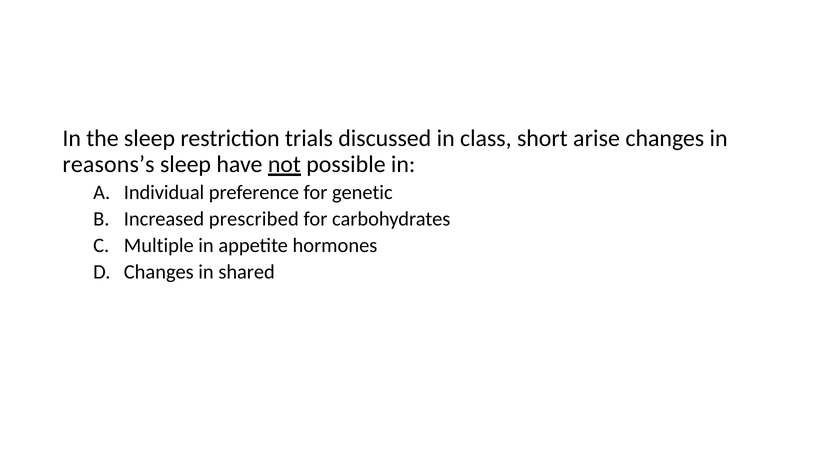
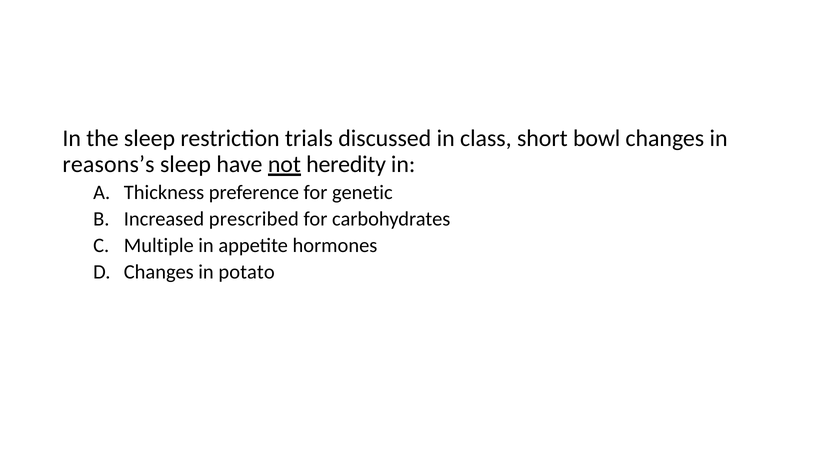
arise: arise -> bowl
possible: possible -> heredity
Individual: Individual -> Thickness
shared: shared -> potato
